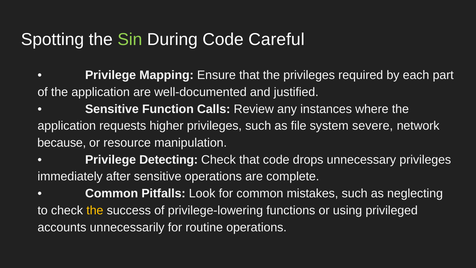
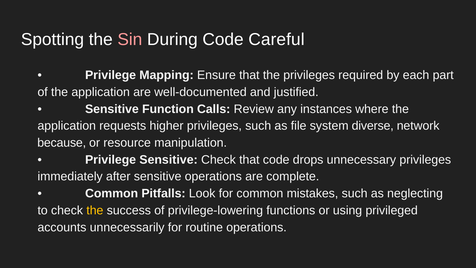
Sin colour: light green -> pink
severe: severe -> diverse
Privilege Detecting: Detecting -> Sensitive
